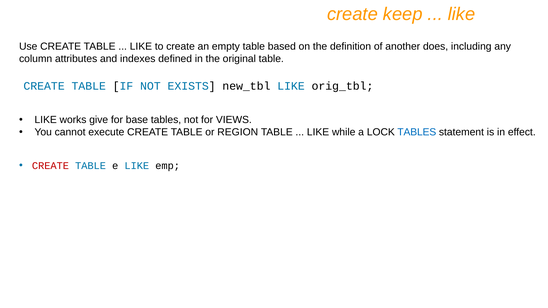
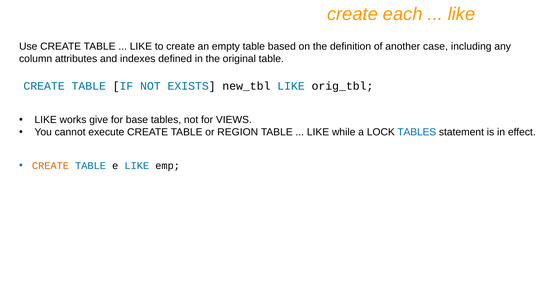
keep: keep -> each
does: does -> case
CREATE at (50, 166) colour: red -> orange
